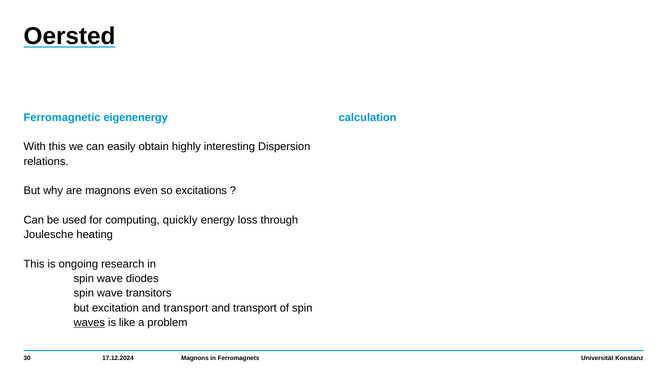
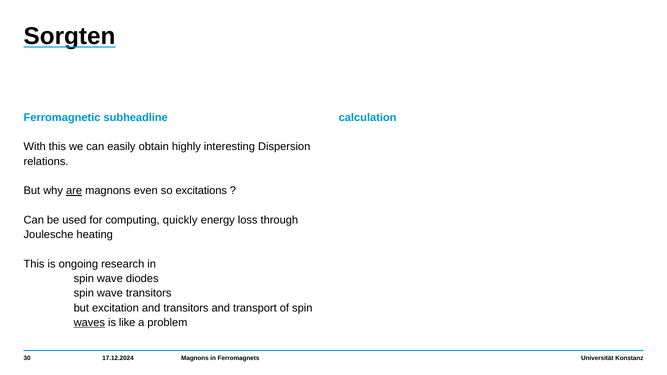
Oersted: Oersted -> Sorgten
eigenenergy: eigenenergy -> subheadline
are underline: none -> present
excitation and transport: transport -> transitors
